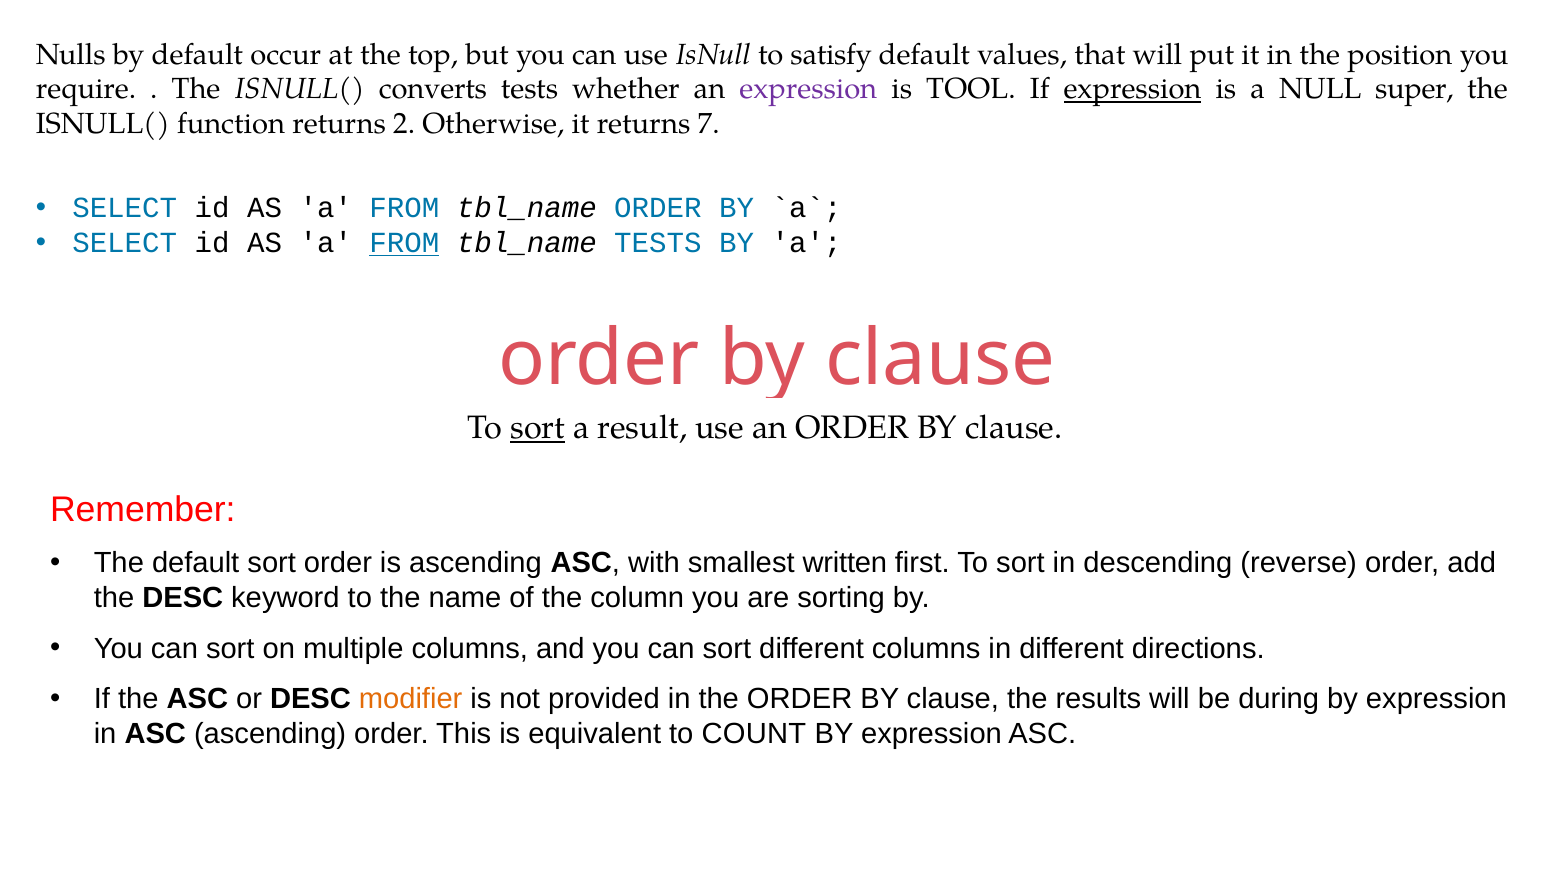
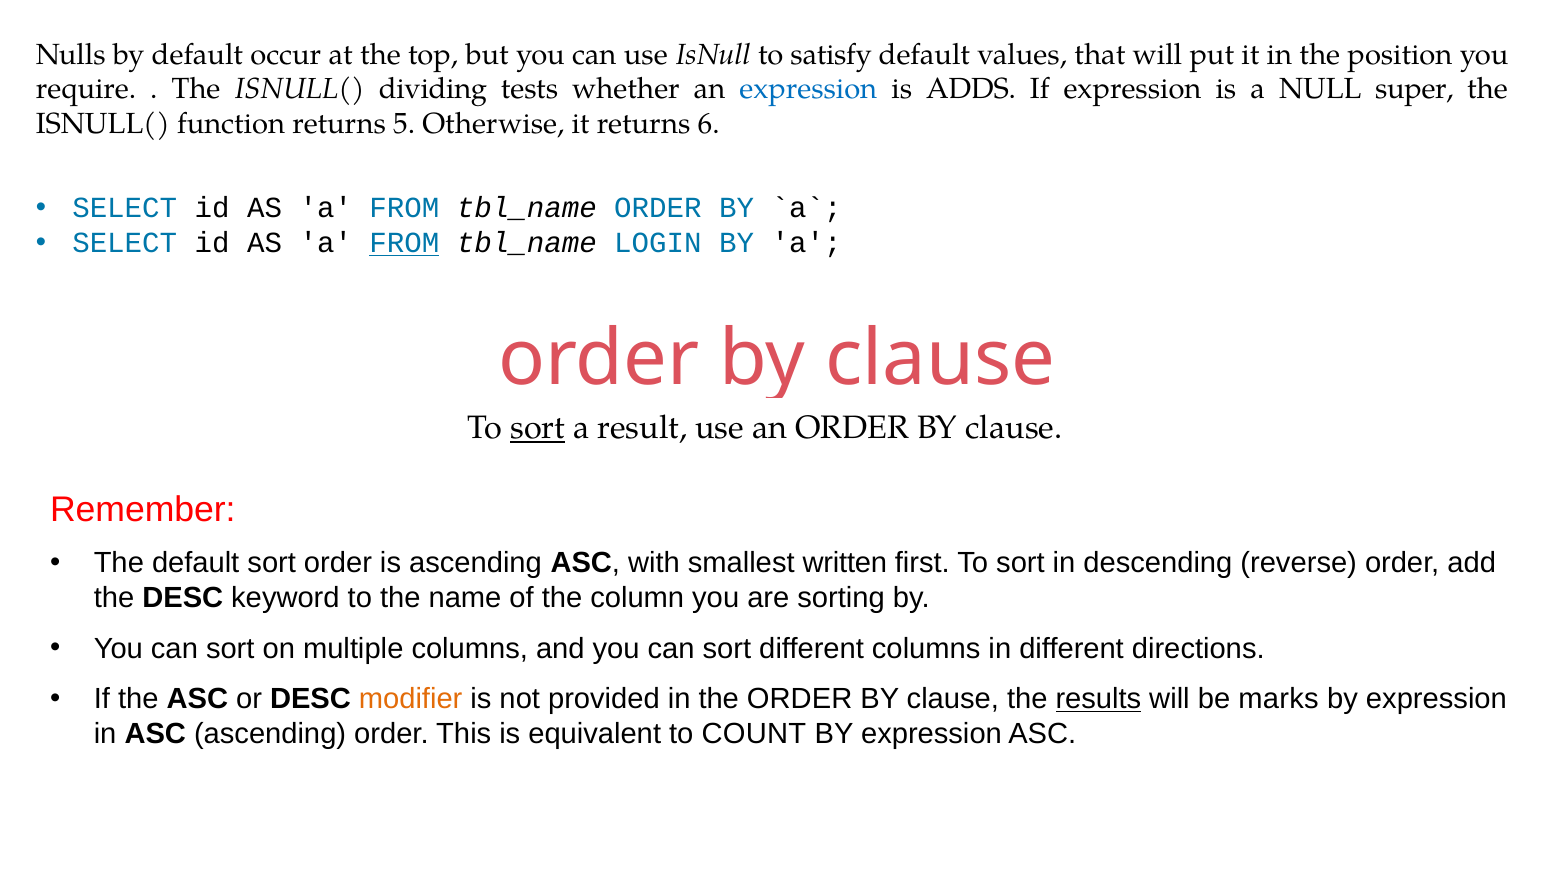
converts: converts -> dividing
expression at (808, 89) colour: purple -> blue
TOOL: TOOL -> ADDS
expression at (1132, 89) underline: present -> none
2: 2 -> 5
7: 7 -> 6
tbl_name TESTS: TESTS -> LOGIN
results underline: none -> present
during: during -> marks
